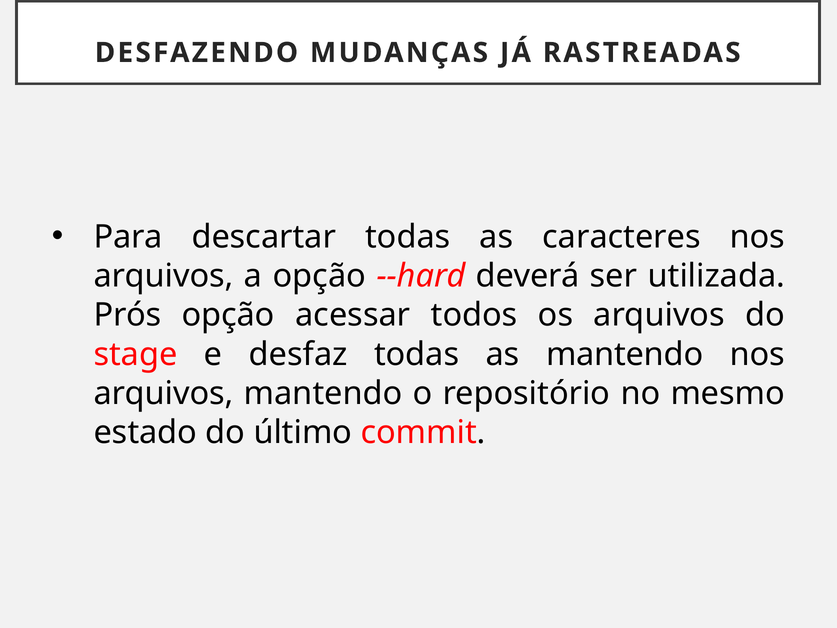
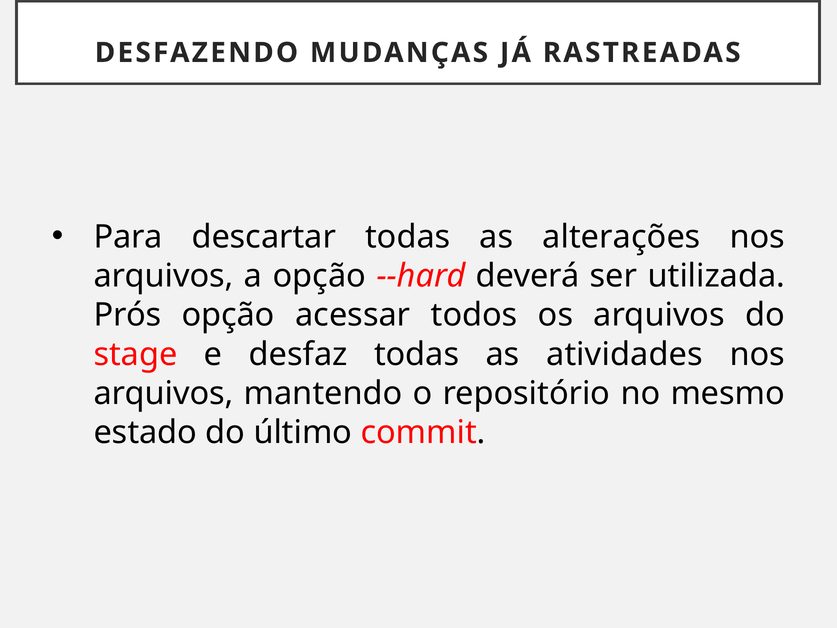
caracteres: caracteres -> alterações
as mantendo: mantendo -> atividades
